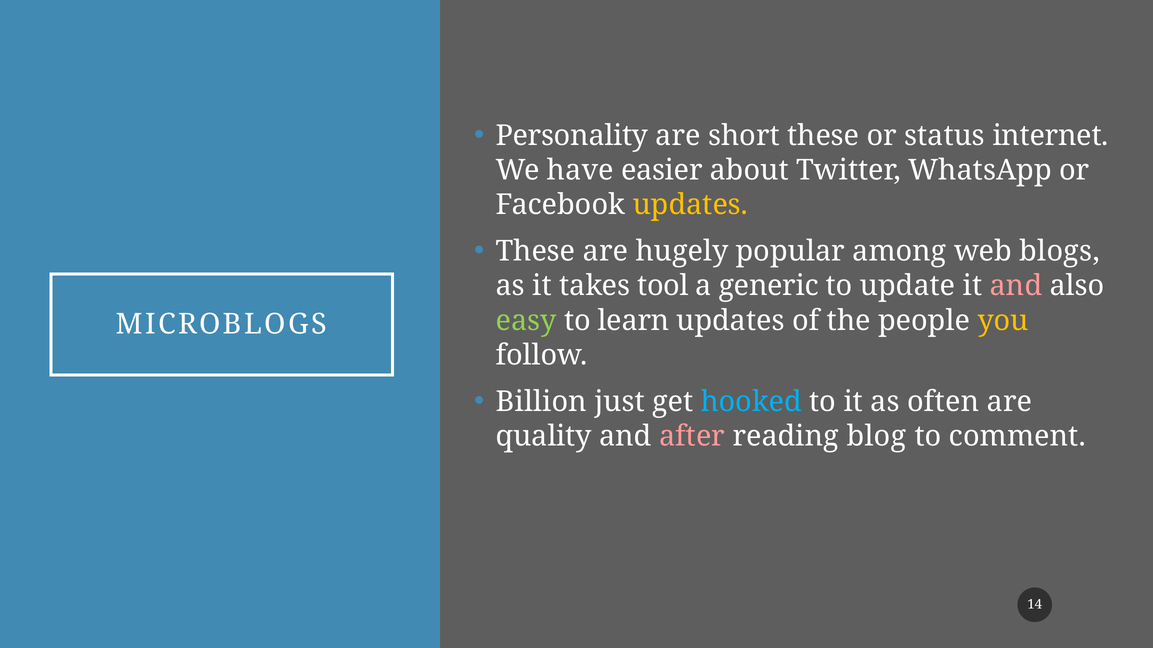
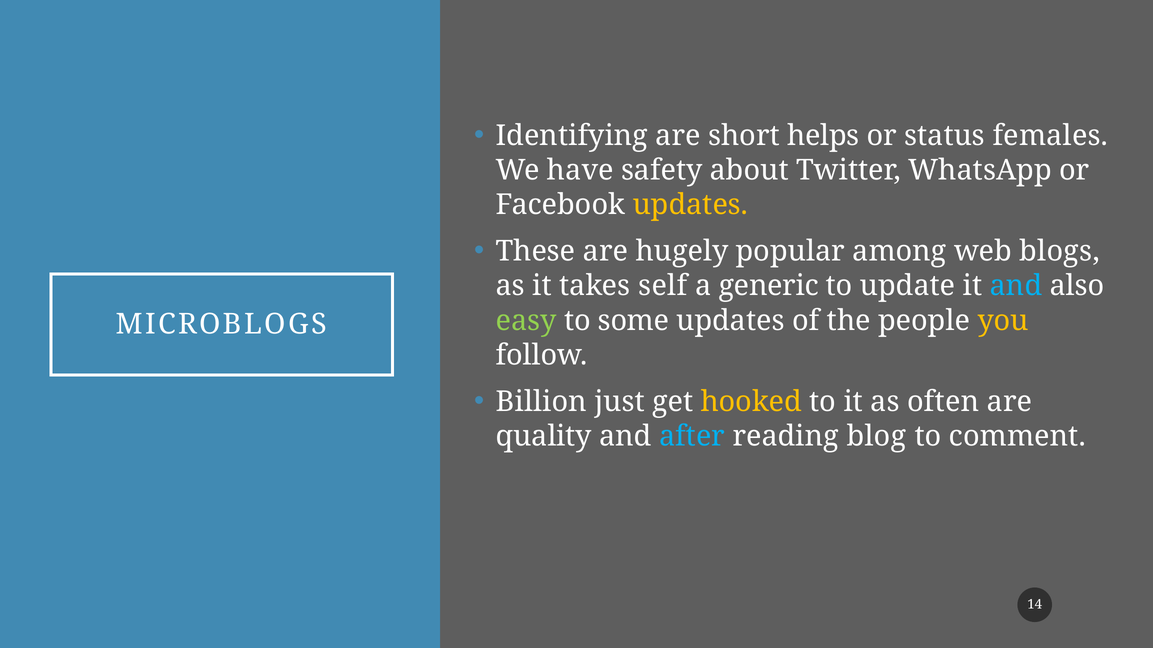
Personality: Personality -> Identifying
short these: these -> helps
internet: internet -> females
easier: easier -> safety
tool: tool -> self
and at (1016, 286) colour: pink -> light blue
learn: learn -> some
hooked colour: light blue -> yellow
after colour: pink -> light blue
